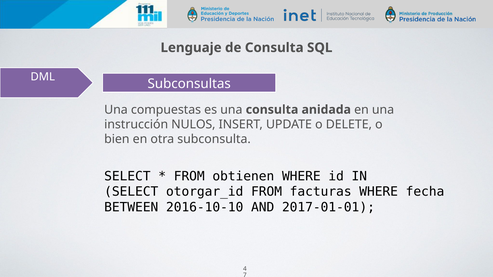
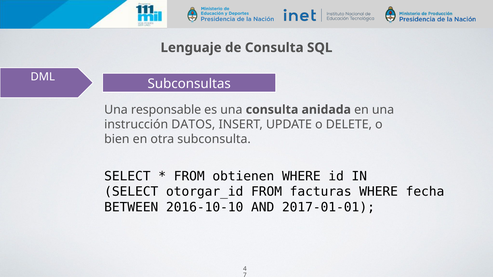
compuestas: compuestas -> responsable
NULOS: NULOS -> DATOS
